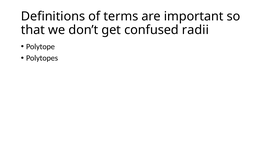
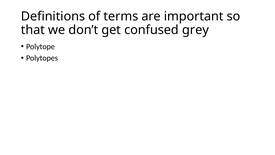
radii: radii -> grey
